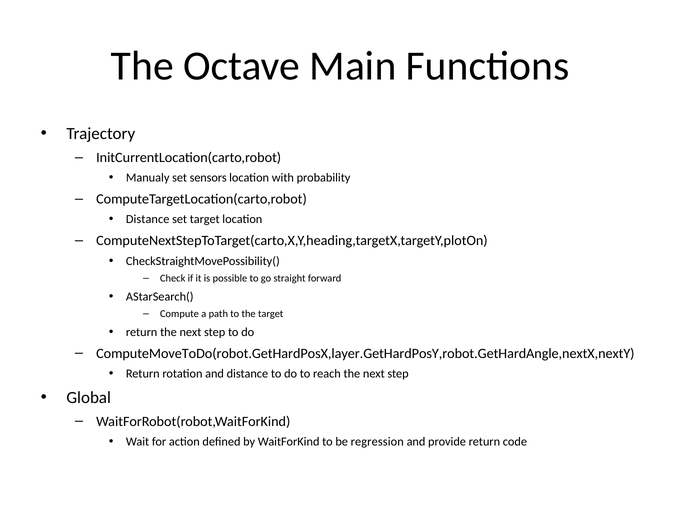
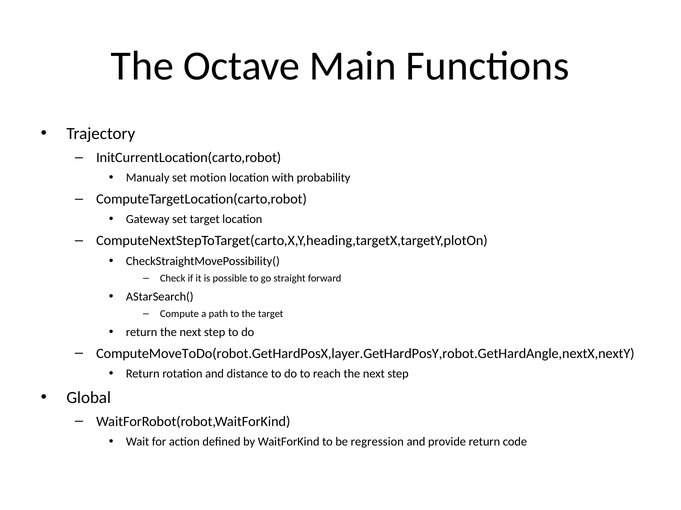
sensors: sensors -> motion
Distance at (148, 220): Distance -> Gateway
